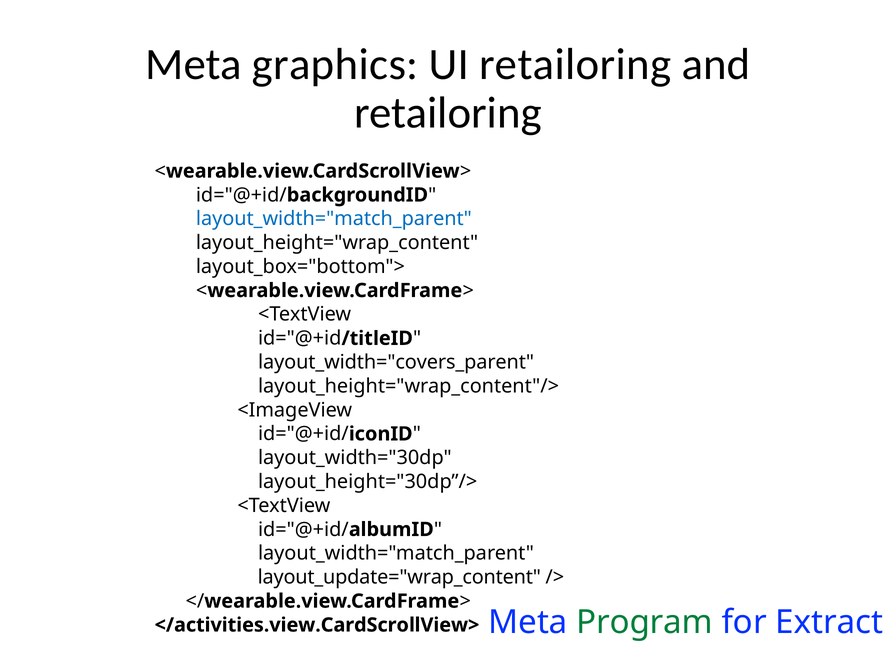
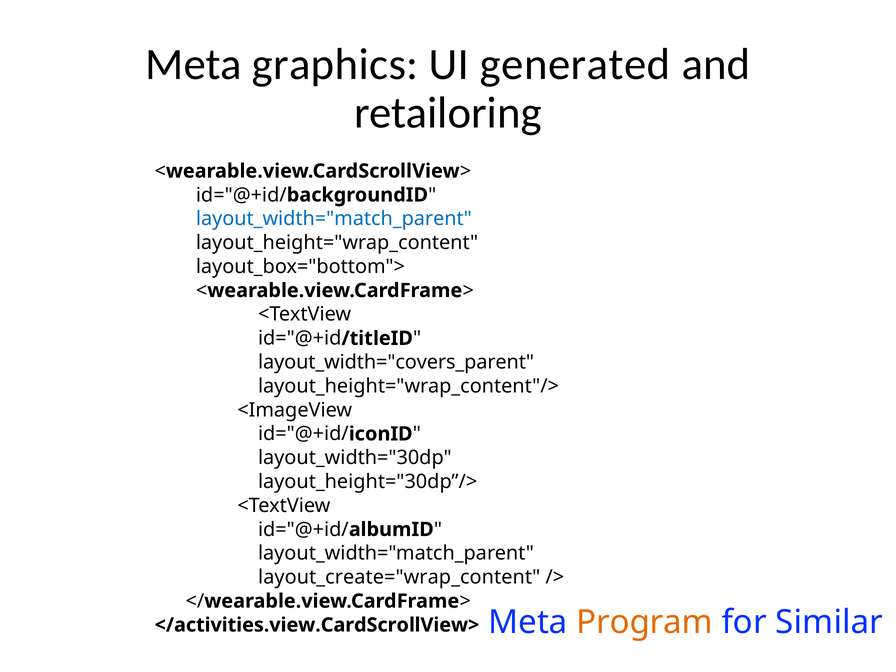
UI retailoring: retailoring -> generated
layout_update="wrap_content: layout_update="wrap_content -> layout_create="wrap_content
Program colour: green -> orange
Extract: Extract -> Similar
